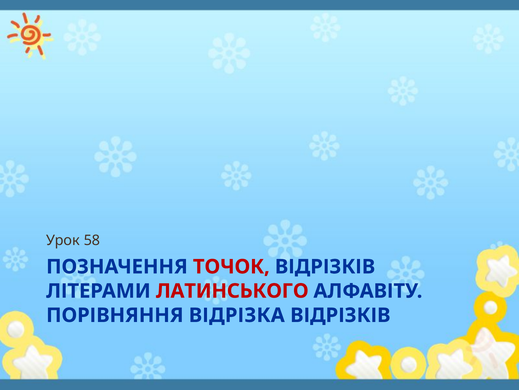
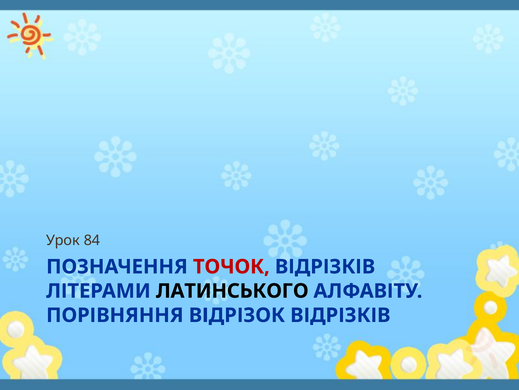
58: 58 -> 84
ЛАТИНСЬКОГО colour: red -> black
ВІДРІЗКА: ВІДРІЗКА -> ВІДРІЗОК
